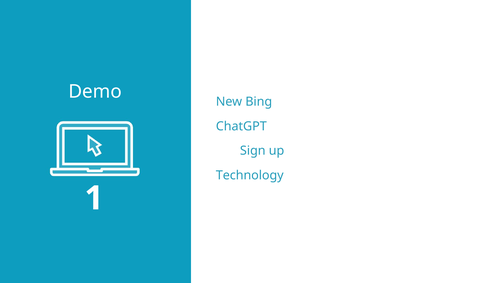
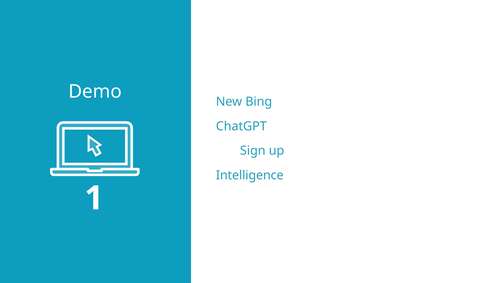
Technology: Technology -> Intelligence
